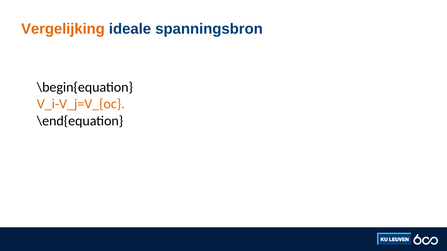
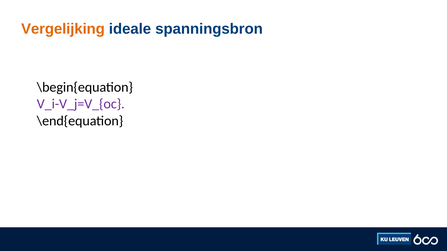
V_i-V_j=V_{oc colour: orange -> purple
